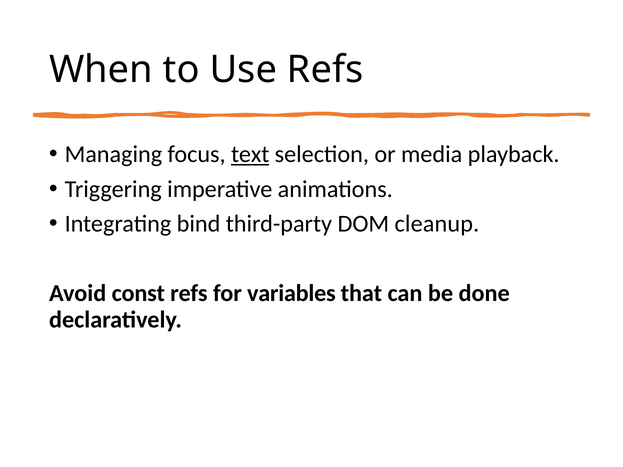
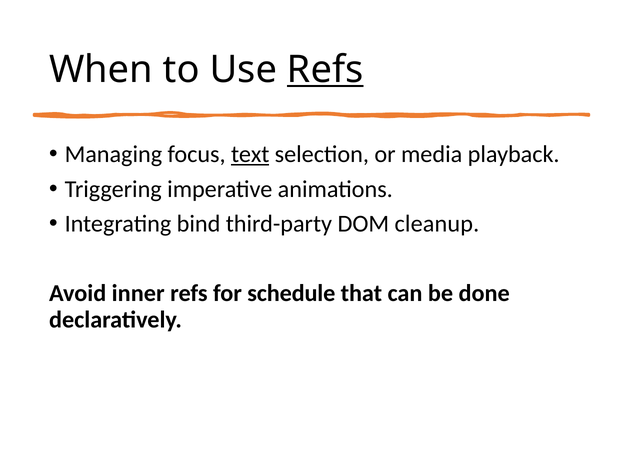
Refs at (325, 70) underline: none -> present
const: const -> inner
variables: variables -> schedule
